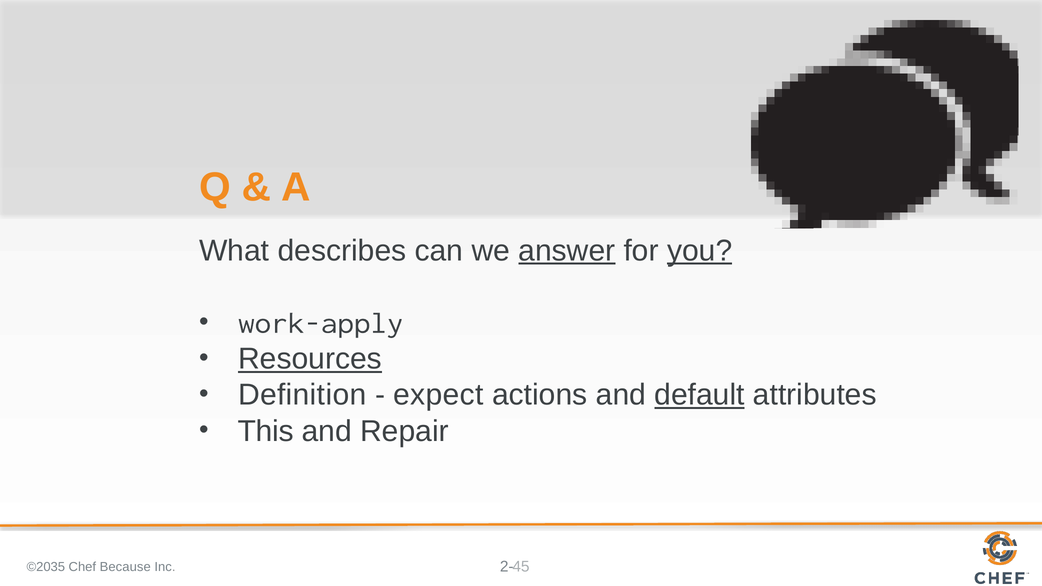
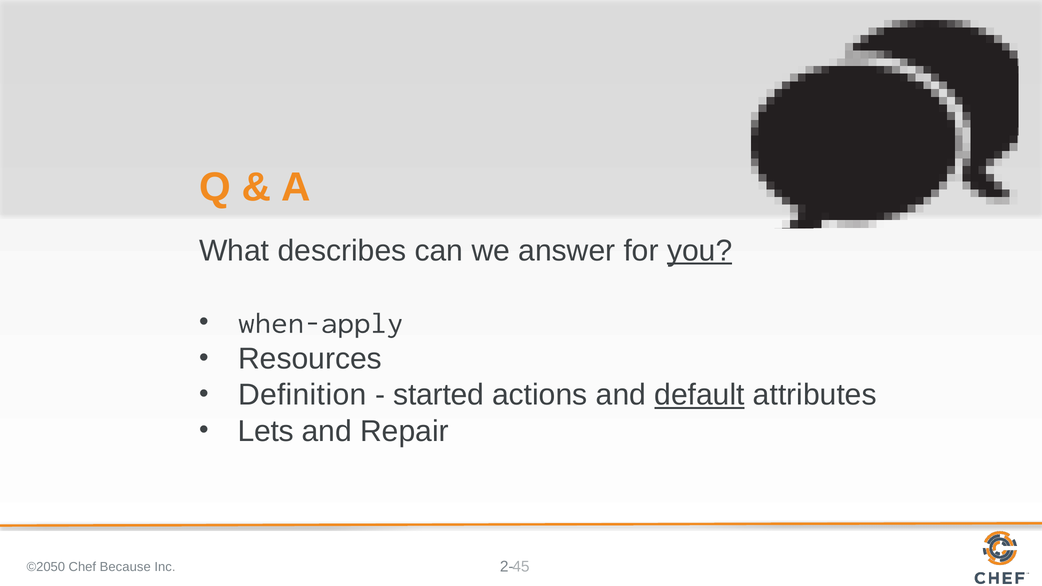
answer underline: present -> none
work-apply: work-apply -> when-apply
Resources underline: present -> none
expect: expect -> started
This: This -> Lets
©2035: ©2035 -> ©2050
